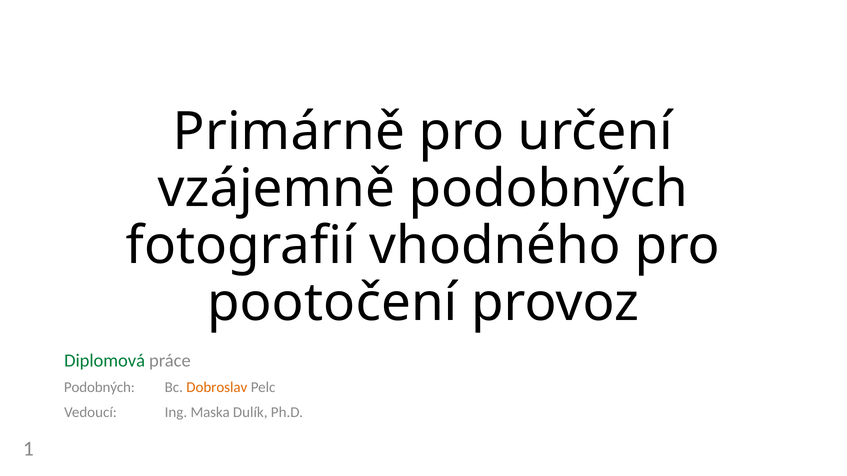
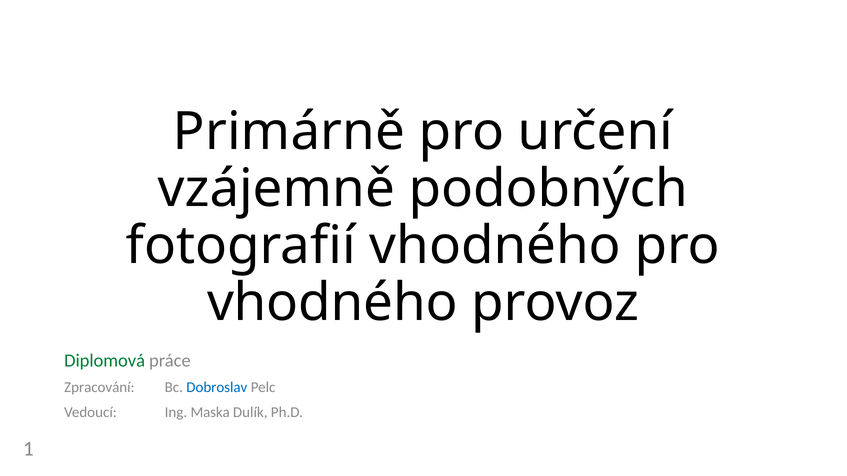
pootočení at (332, 303): pootočení -> vhodného
Podobných at (99, 388): Podobných -> Zpracování
Dobroslav colour: orange -> blue
